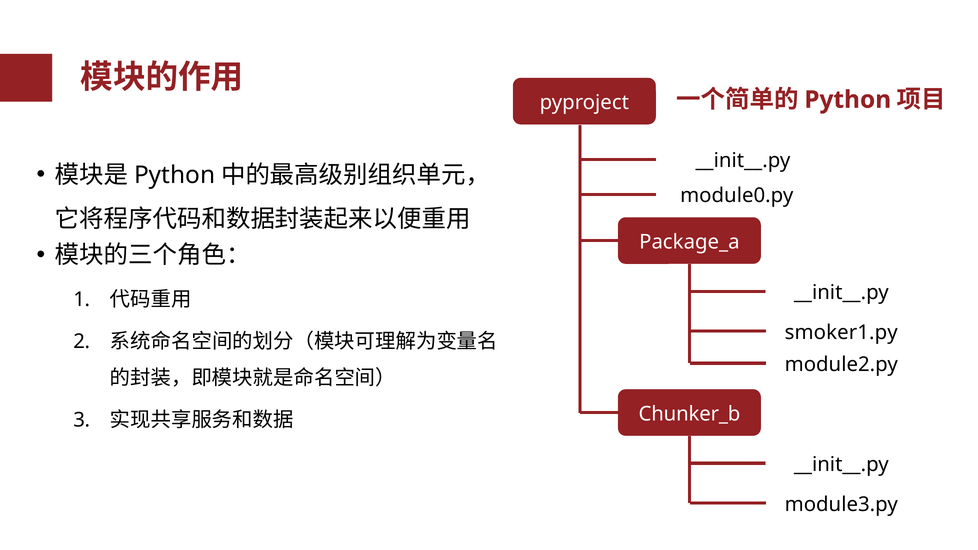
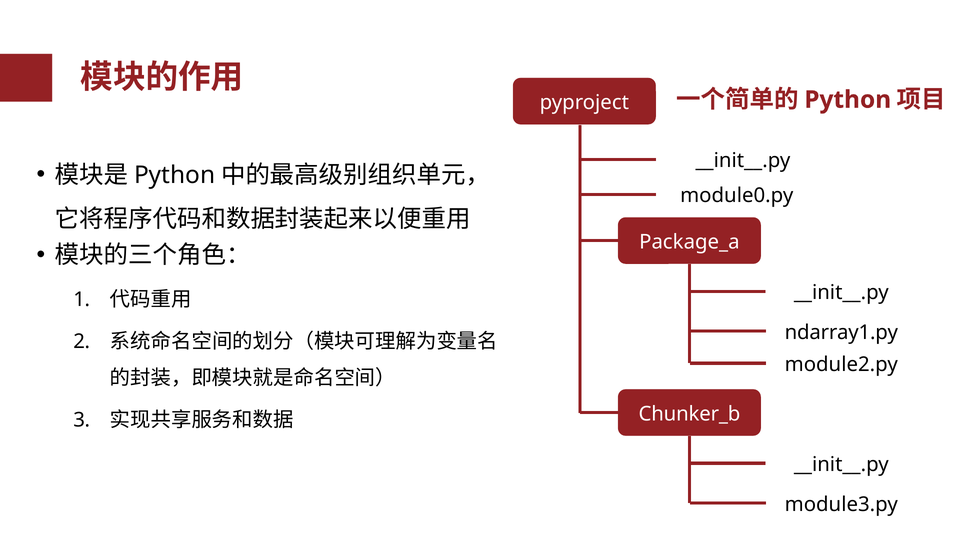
smoker1.py: smoker1.py -> ndarray1.py
